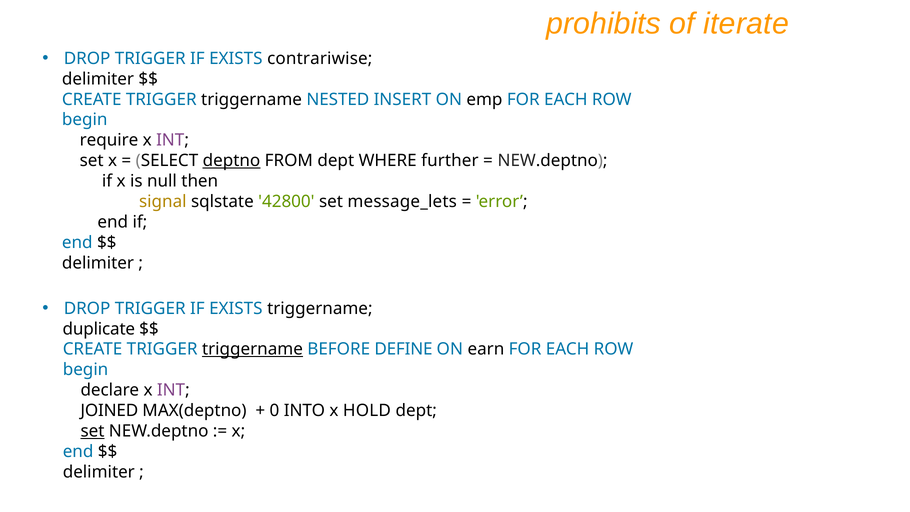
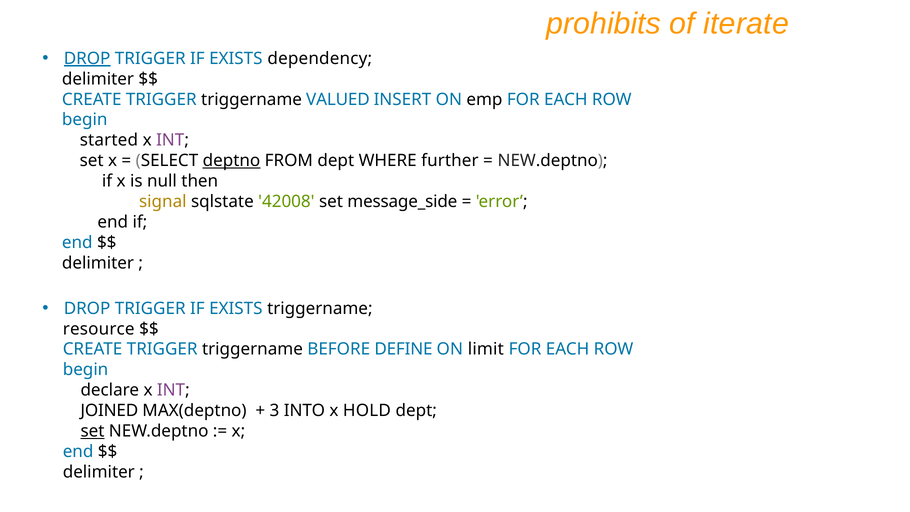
DROP at (87, 58) underline: none -> present
contrariwise: contrariwise -> dependency
NESTED: NESTED -> VALUED
require: require -> started
42800: 42800 -> 42008
message_lets: message_lets -> message_side
duplicate: duplicate -> resource
triggername at (252, 349) underline: present -> none
earn: earn -> limit
0: 0 -> 3
